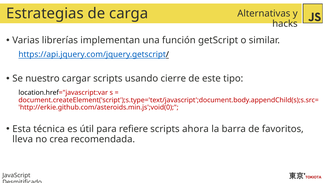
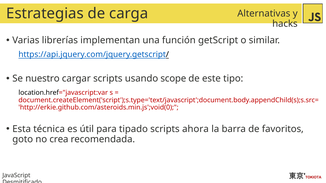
cierre: cierre -> scope
refiere: refiere -> tipado
lleva: lleva -> goto
